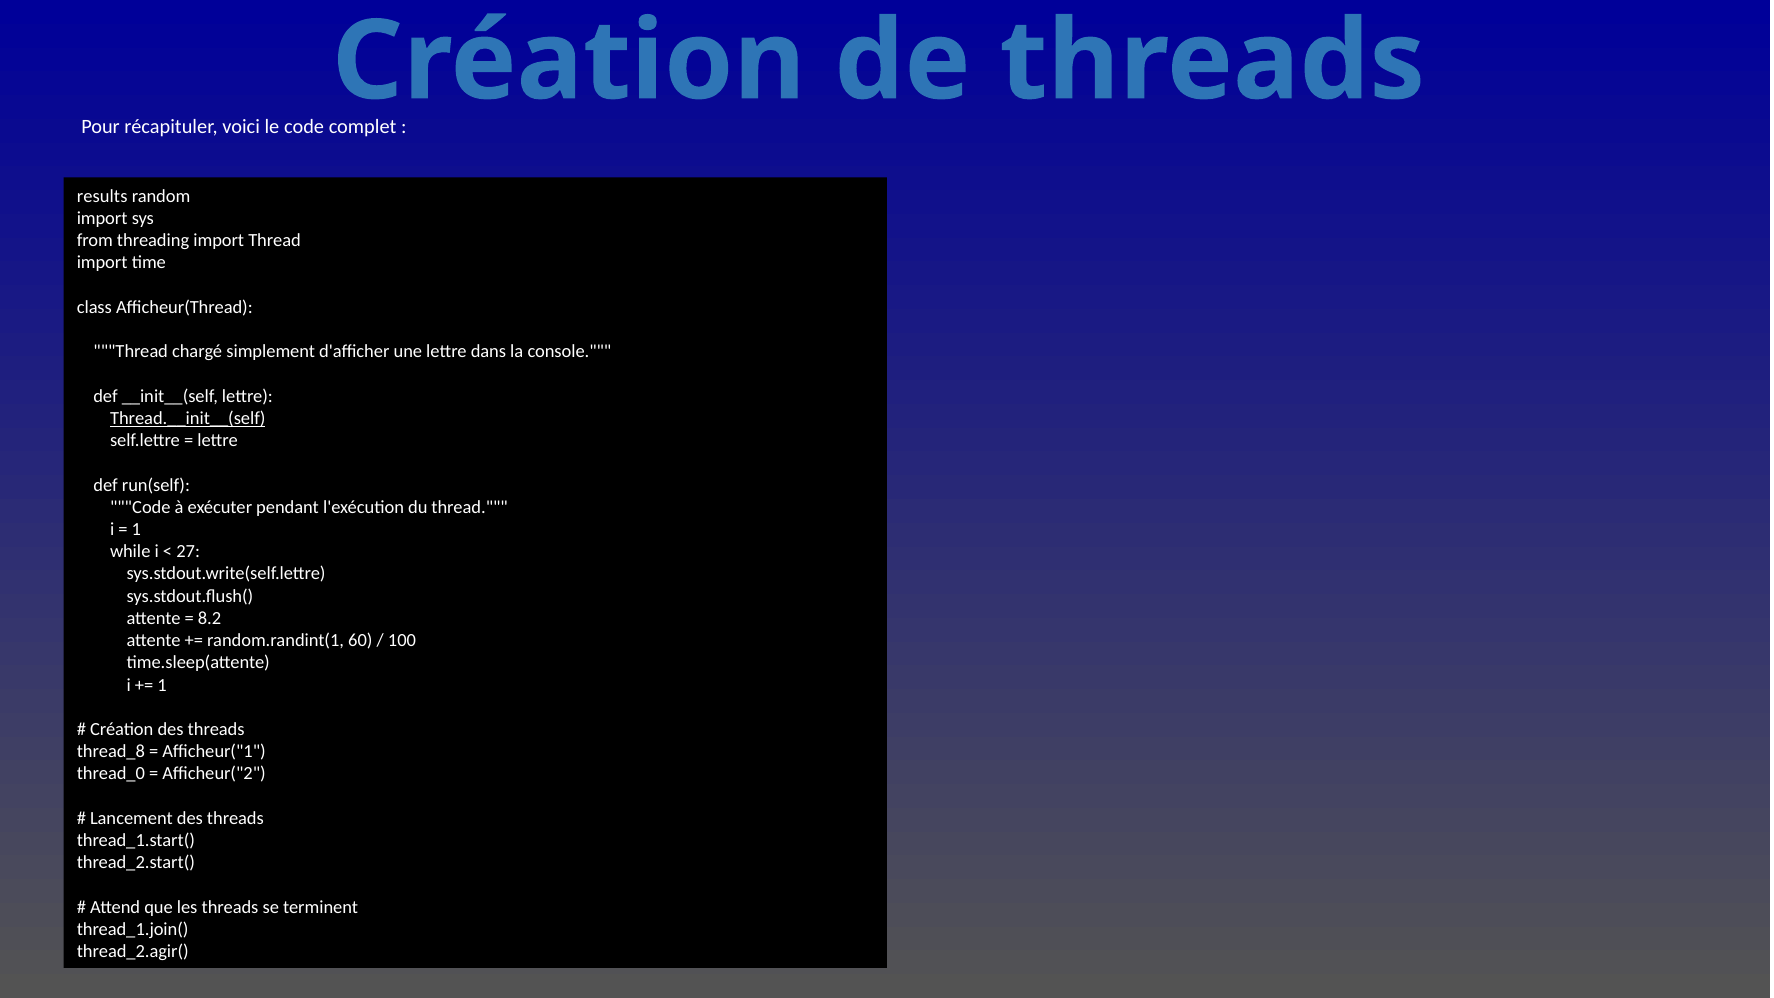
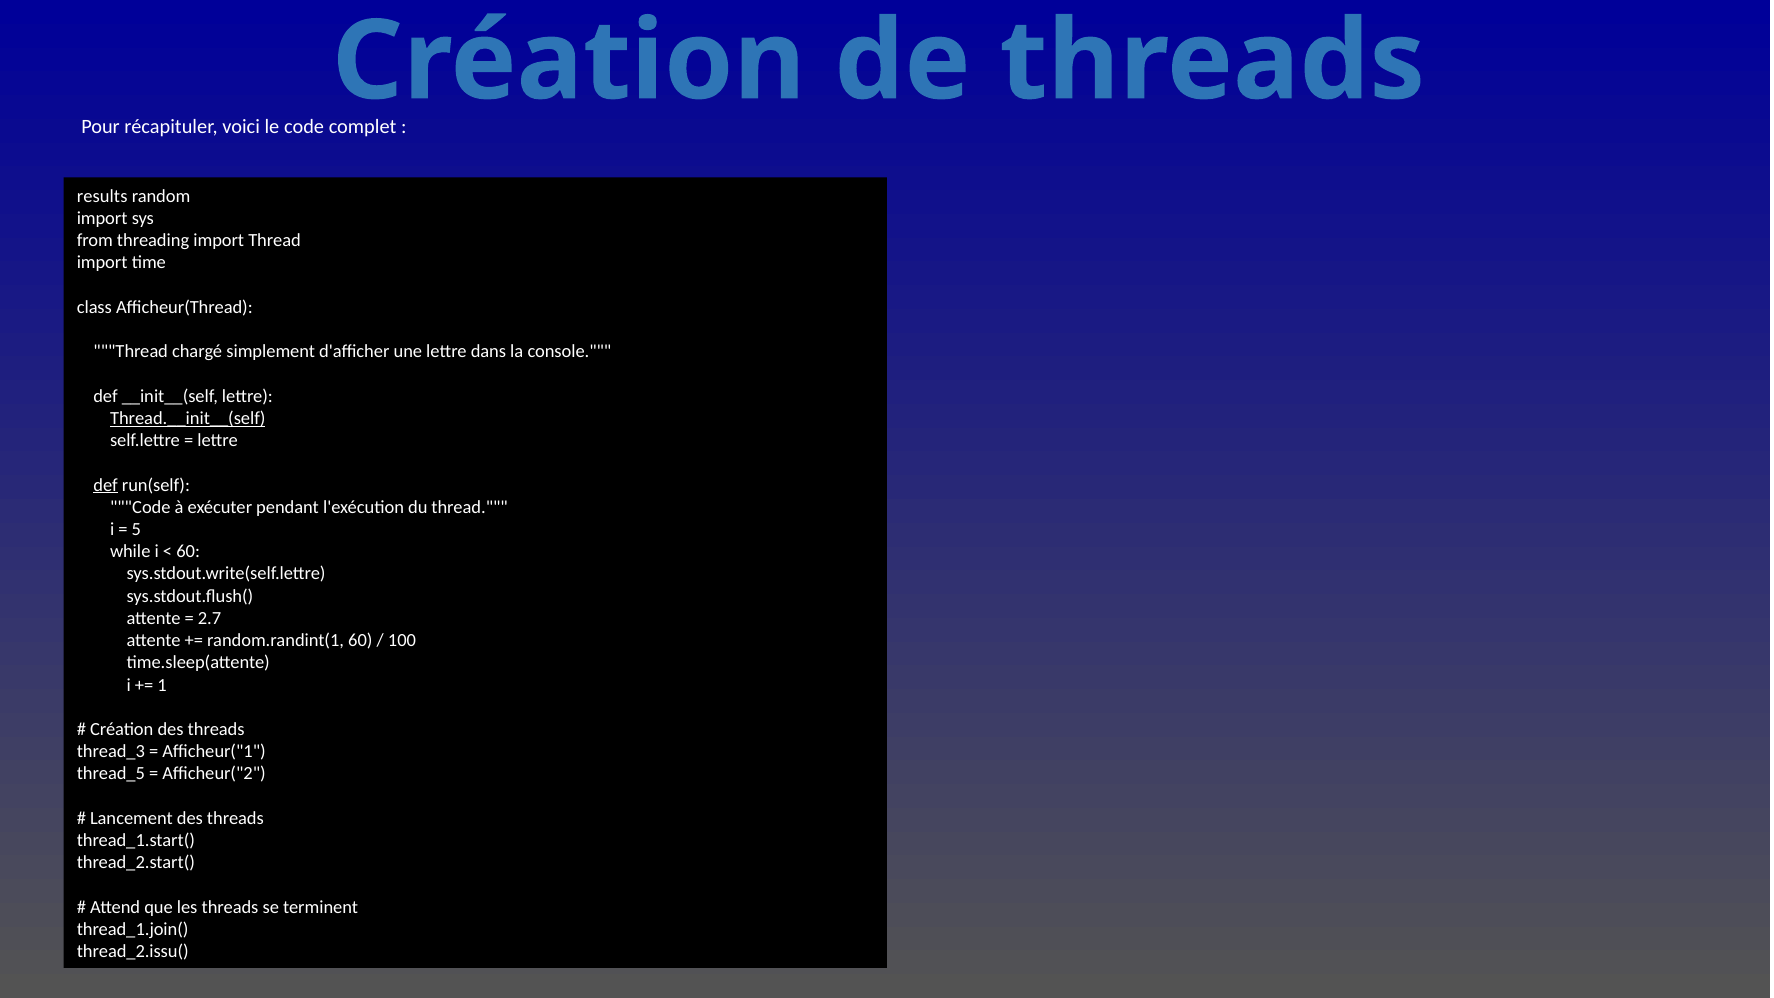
def at (106, 485) underline: none -> present
1 at (136, 529): 1 -> 5
27 at (188, 552): 27 -> 60
8.2: 8.2 -> 2.7
thread_8: thread_8 -> thread_3
thread_0: thread_0 -> thread_5
thread_2.agir(: thread_2.agir( -> thread_2.issu(
